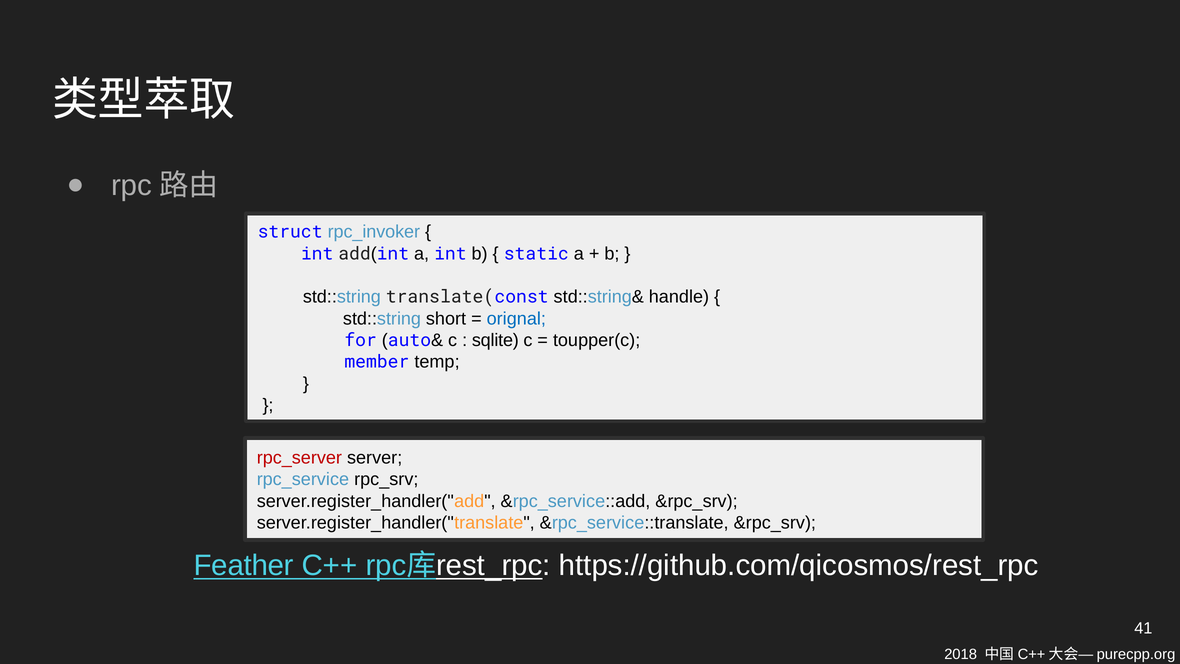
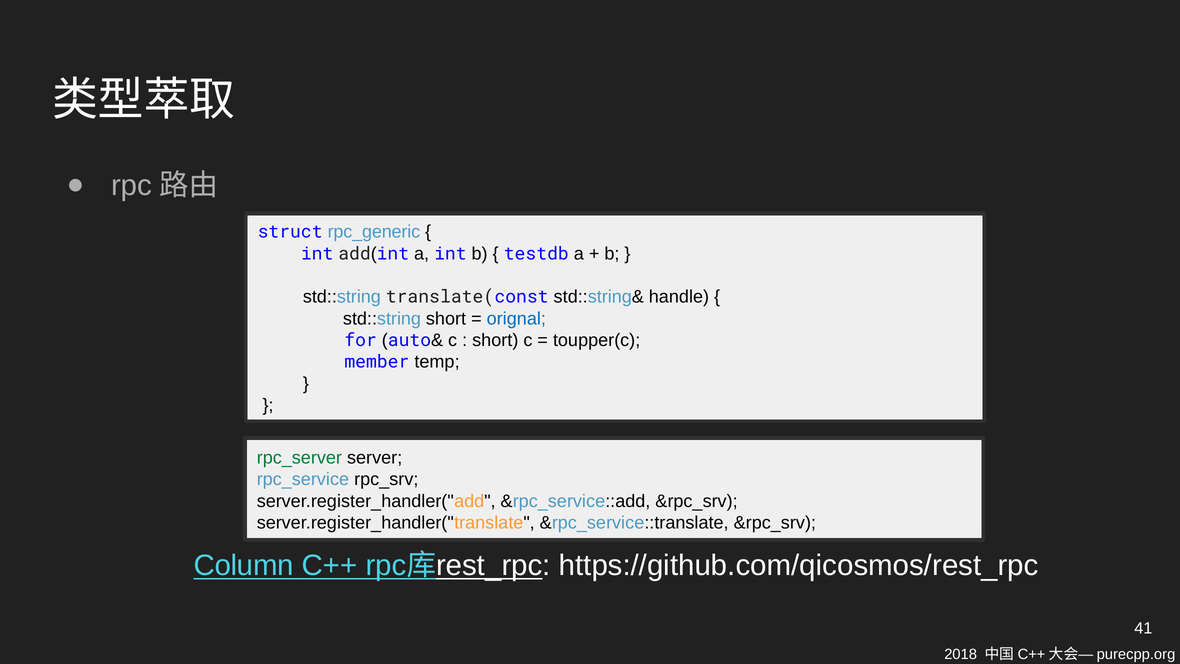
rpc_invoker: rpc_invoker -> rpc_generic
static: static -> testdb
sqlite at (495, 340): sqlite -> short
rpc_server colour: red -> green
Feather: Feather -> Column
